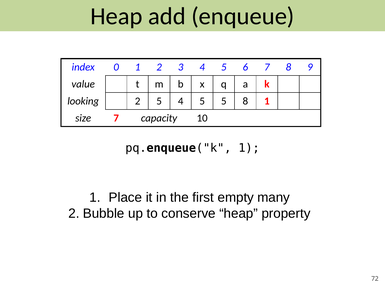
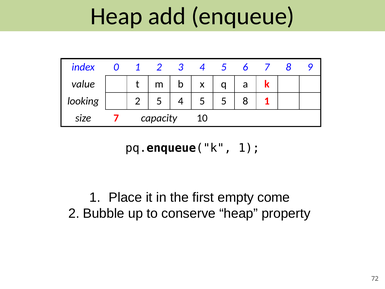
many: many -> come
